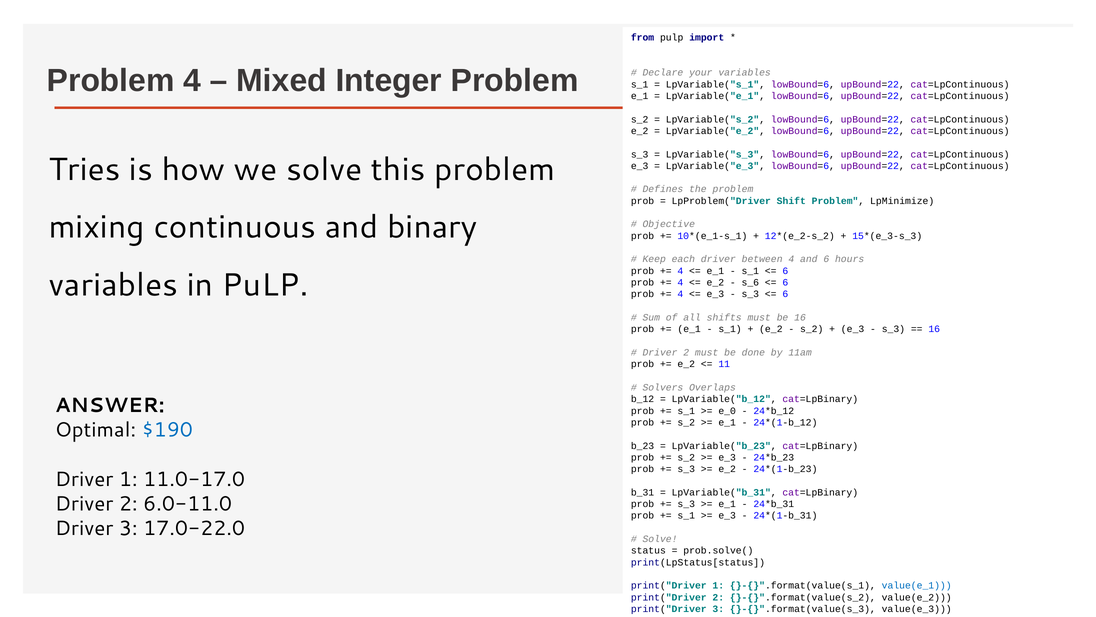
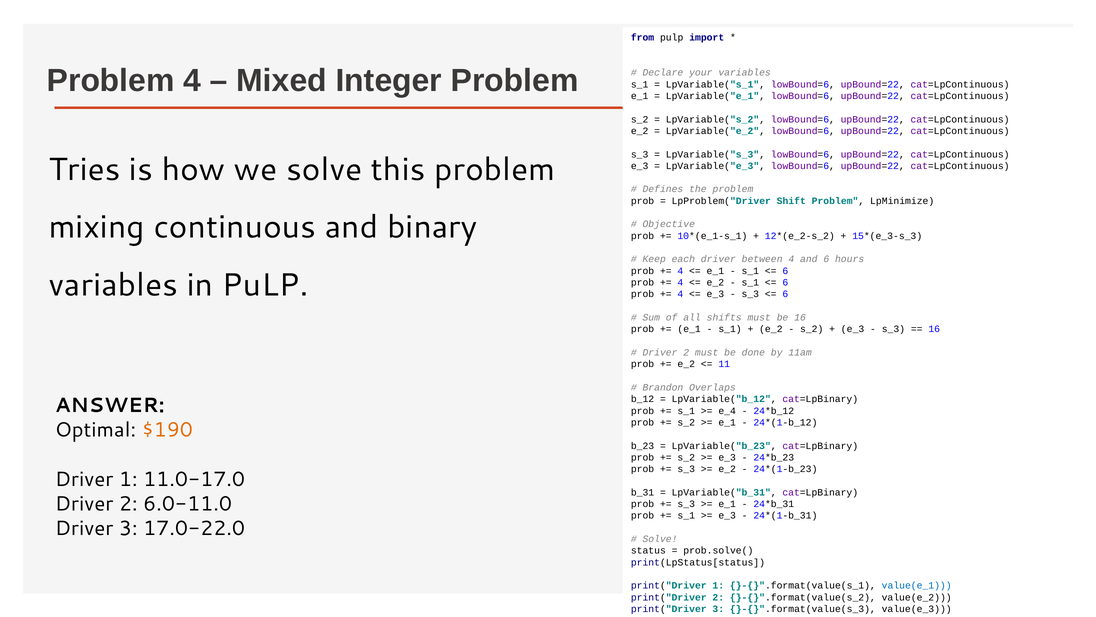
s_6 at (750, 282): s_6 -> s_1
Solvers: Solvers -> Brandon
e_0: e_0 -> e_4
$190 colour: blue -> orange
